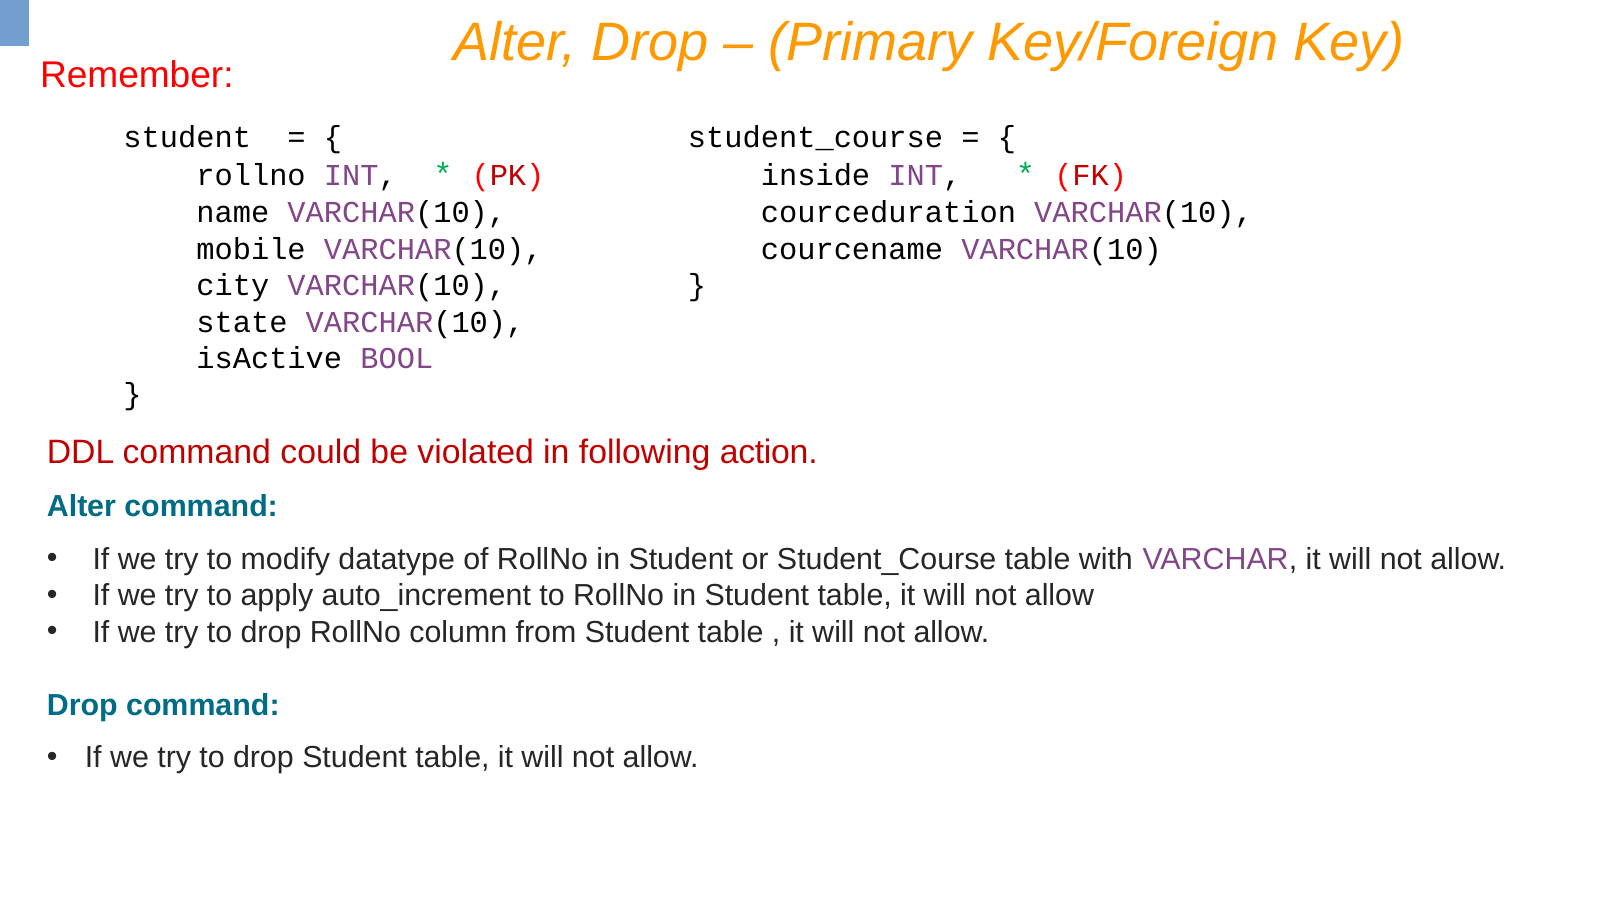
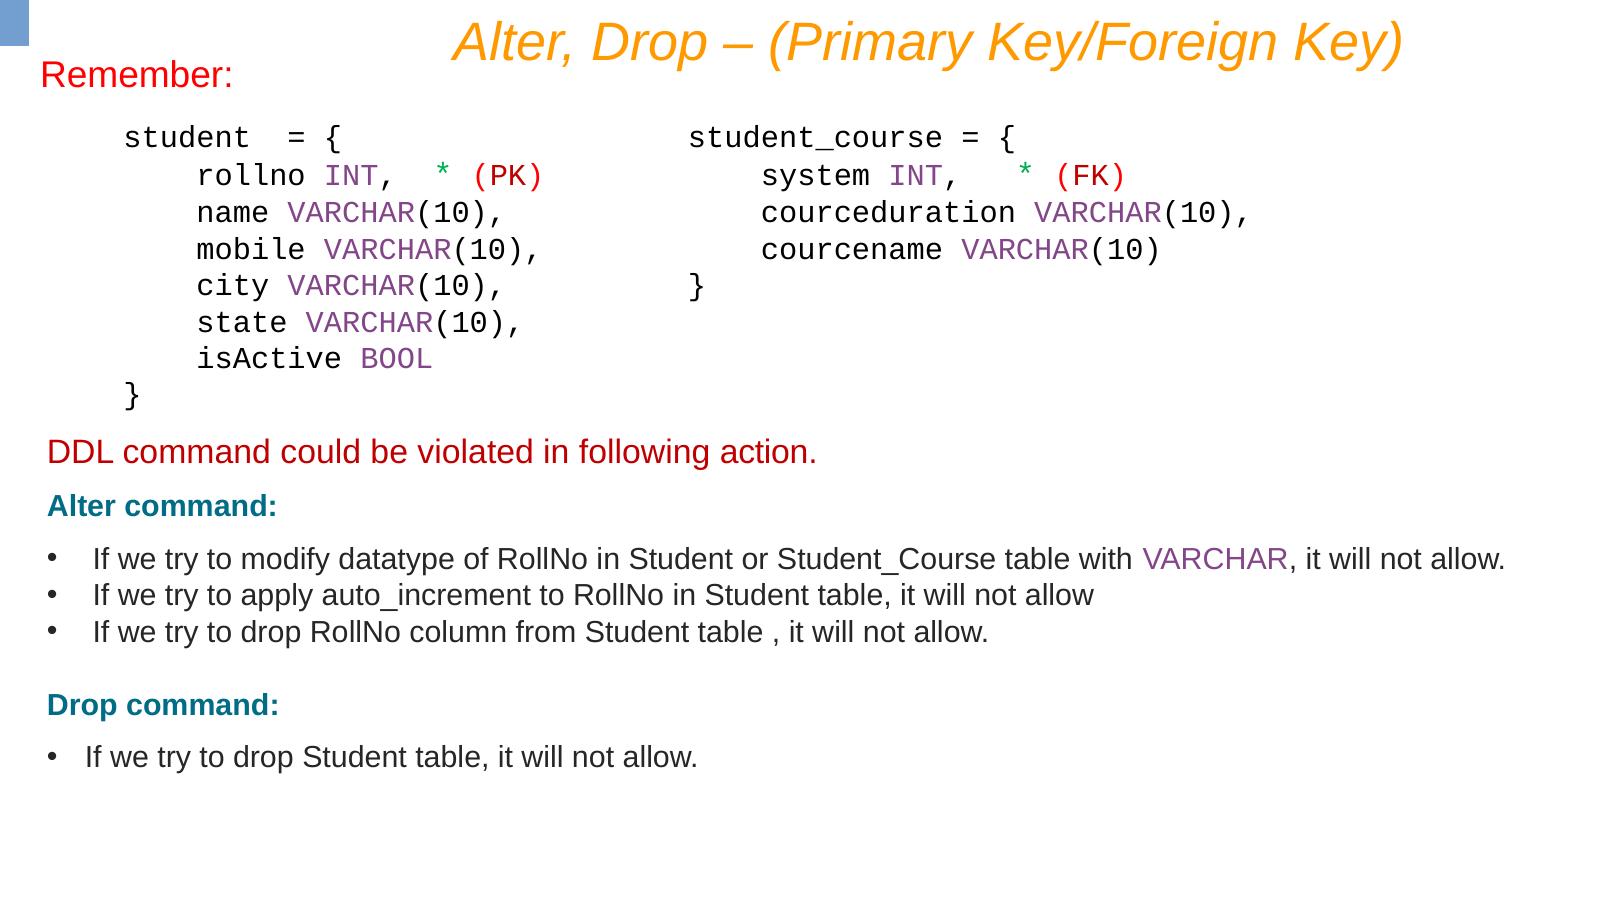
inside: inside -> system
